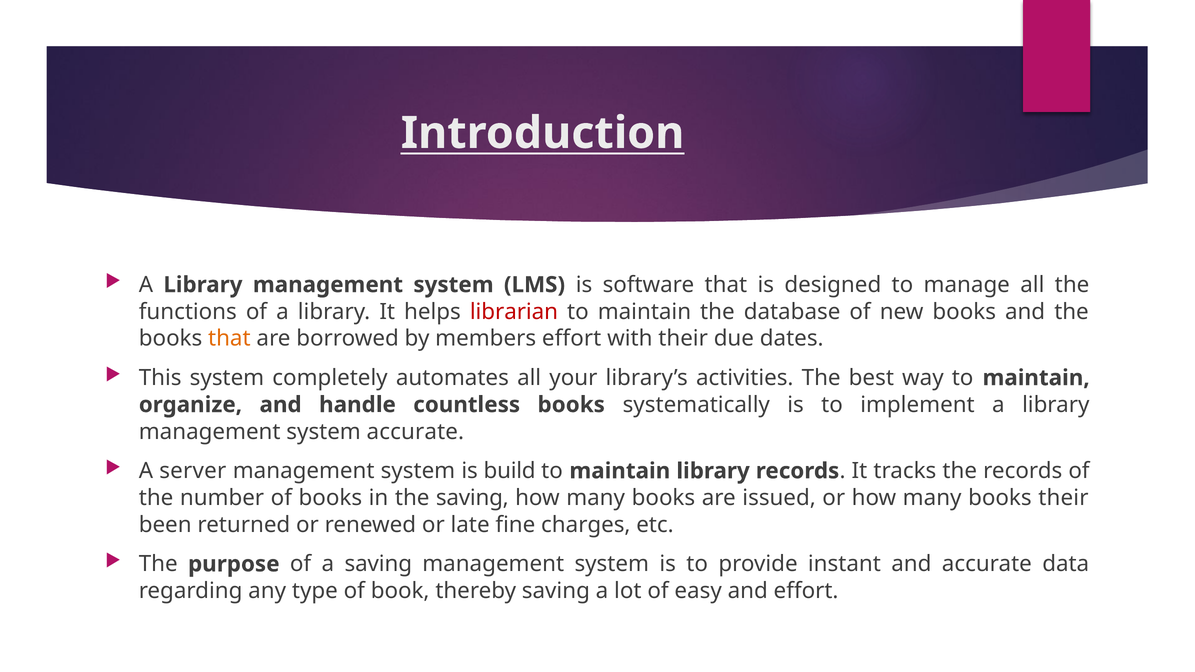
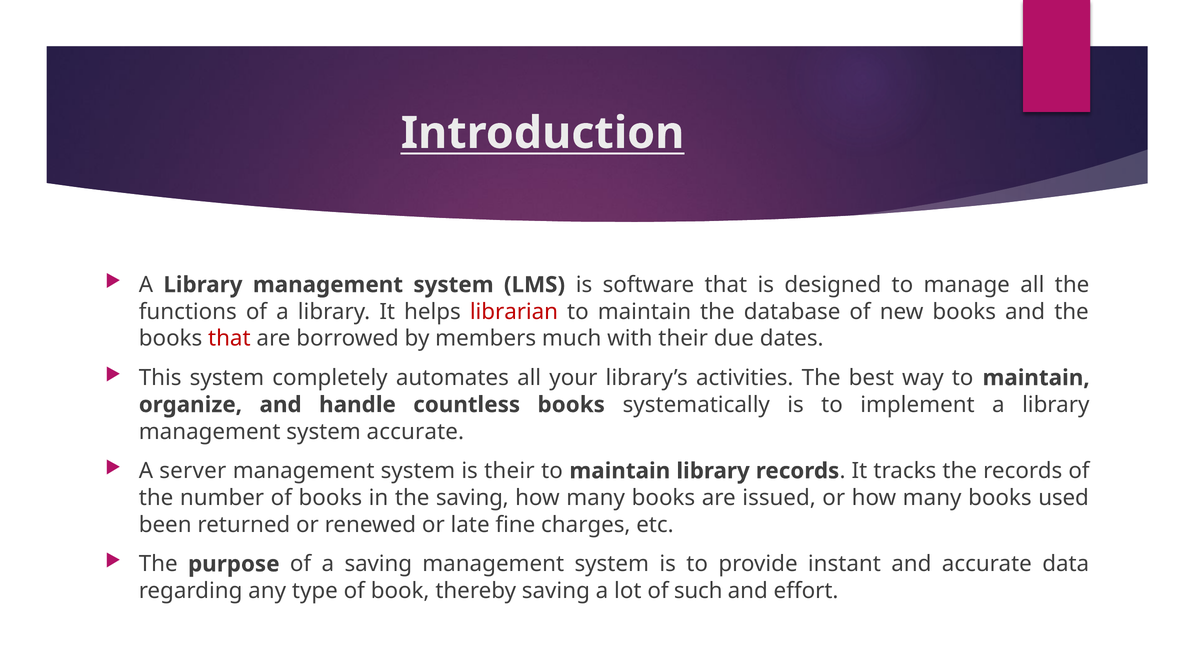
that at (229, 339) colour: orange -> red
members effort: effort -> much
is build: build -> their
books their: their -> used
easy: easy -> such
